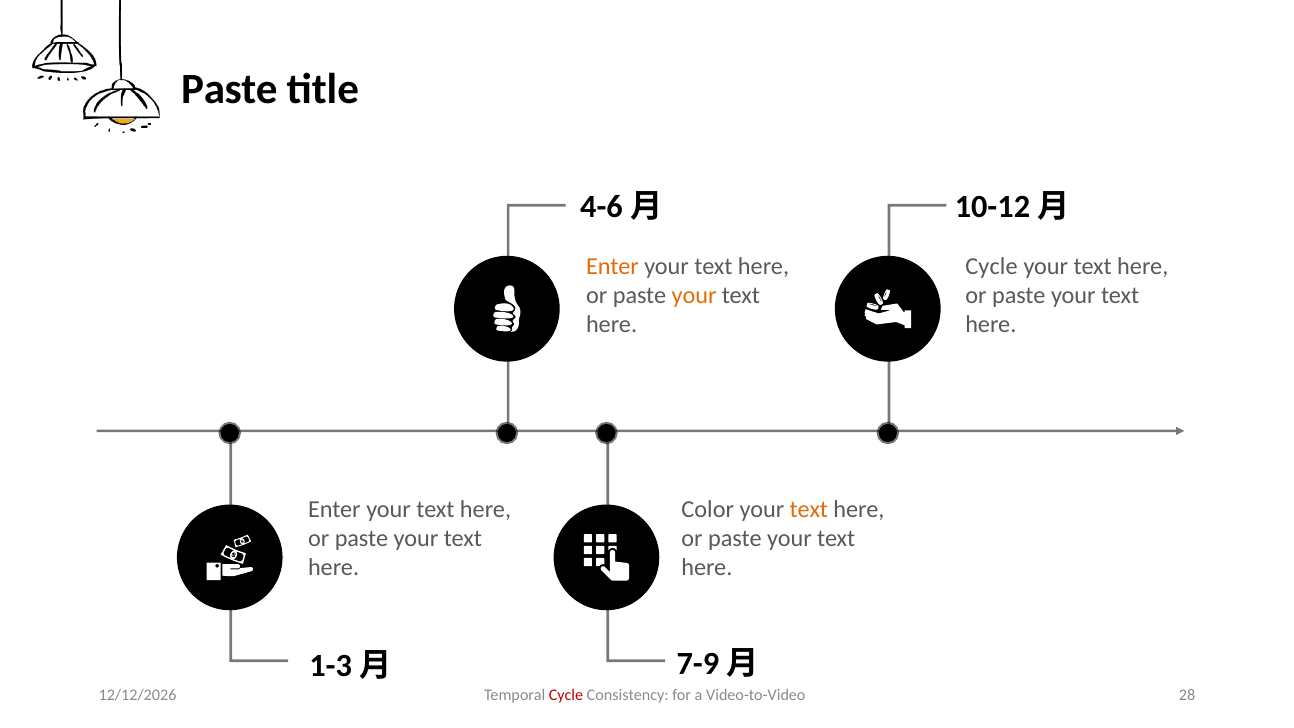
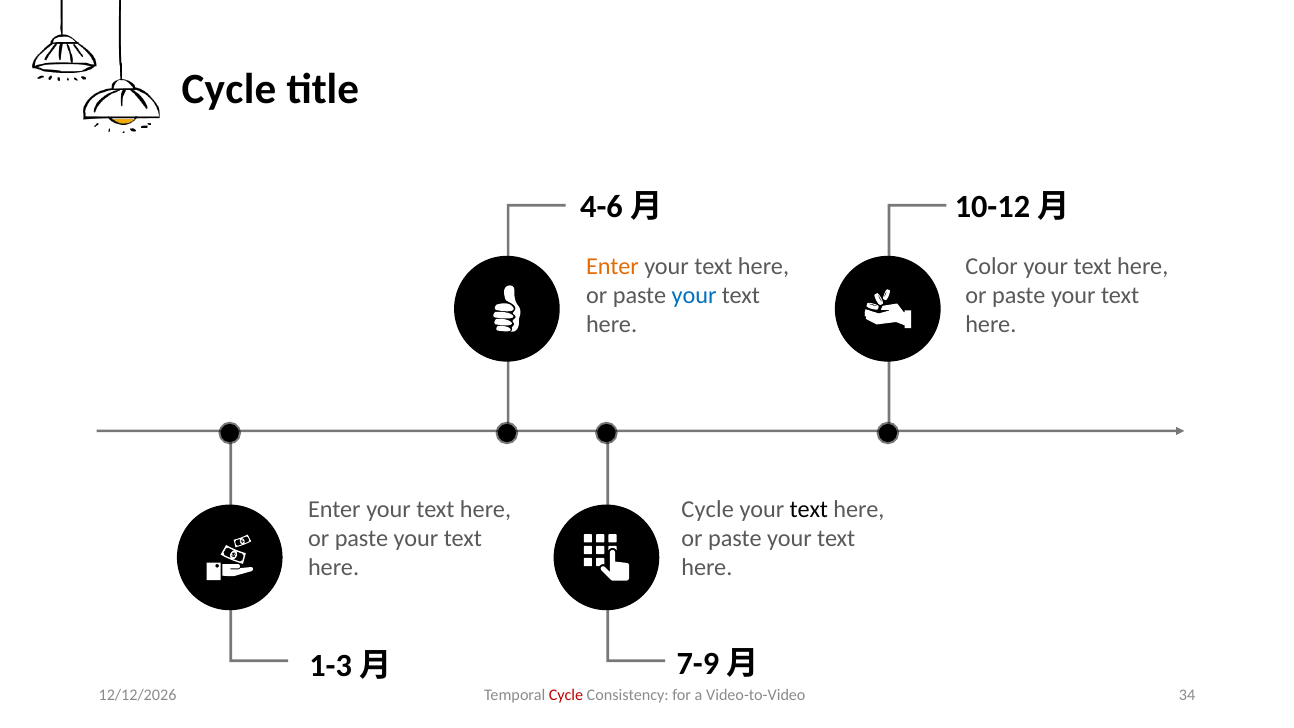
Paste at (229, 89): Paste -> Cycle
Cycle at (992, 266): Cycle -> Color
your at (694, 295) colour: orange -> blue
Color at (708, 510): Color -> Cycle
text at (809, 510) colour: orange -> black
28: 28 -> 34
